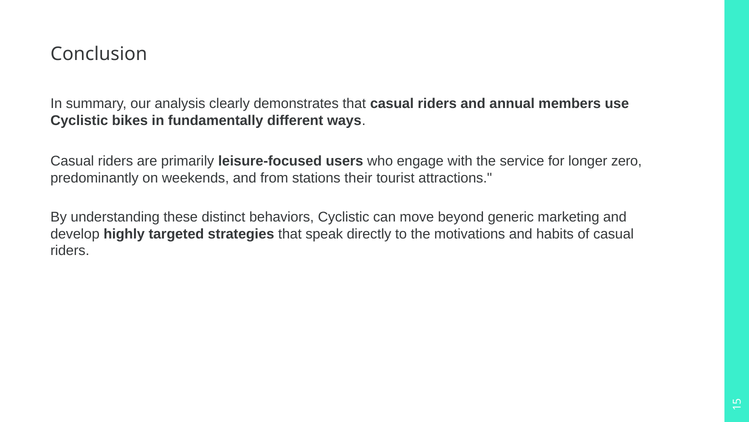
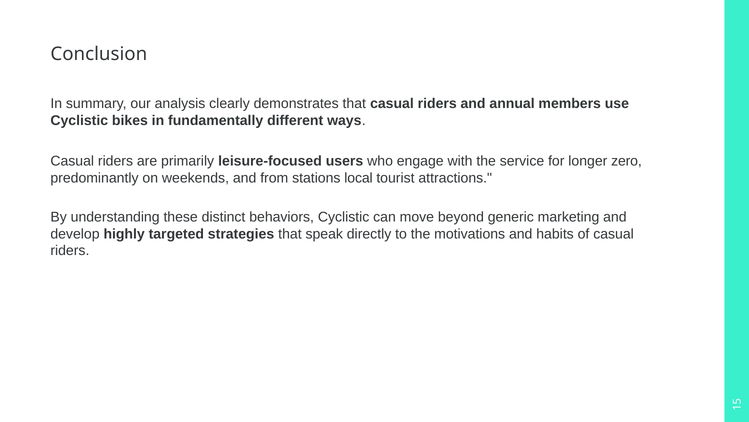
their: their -> local
